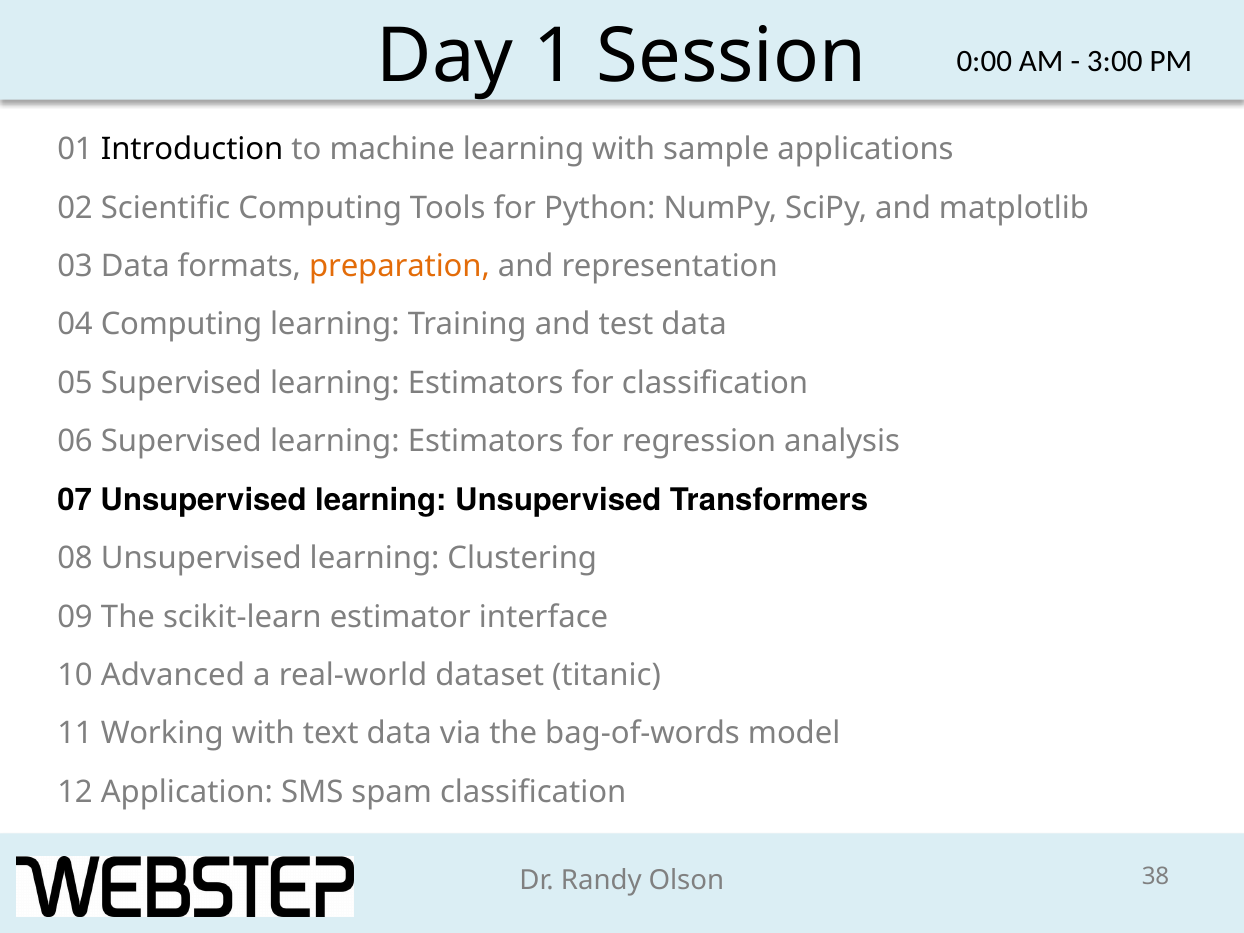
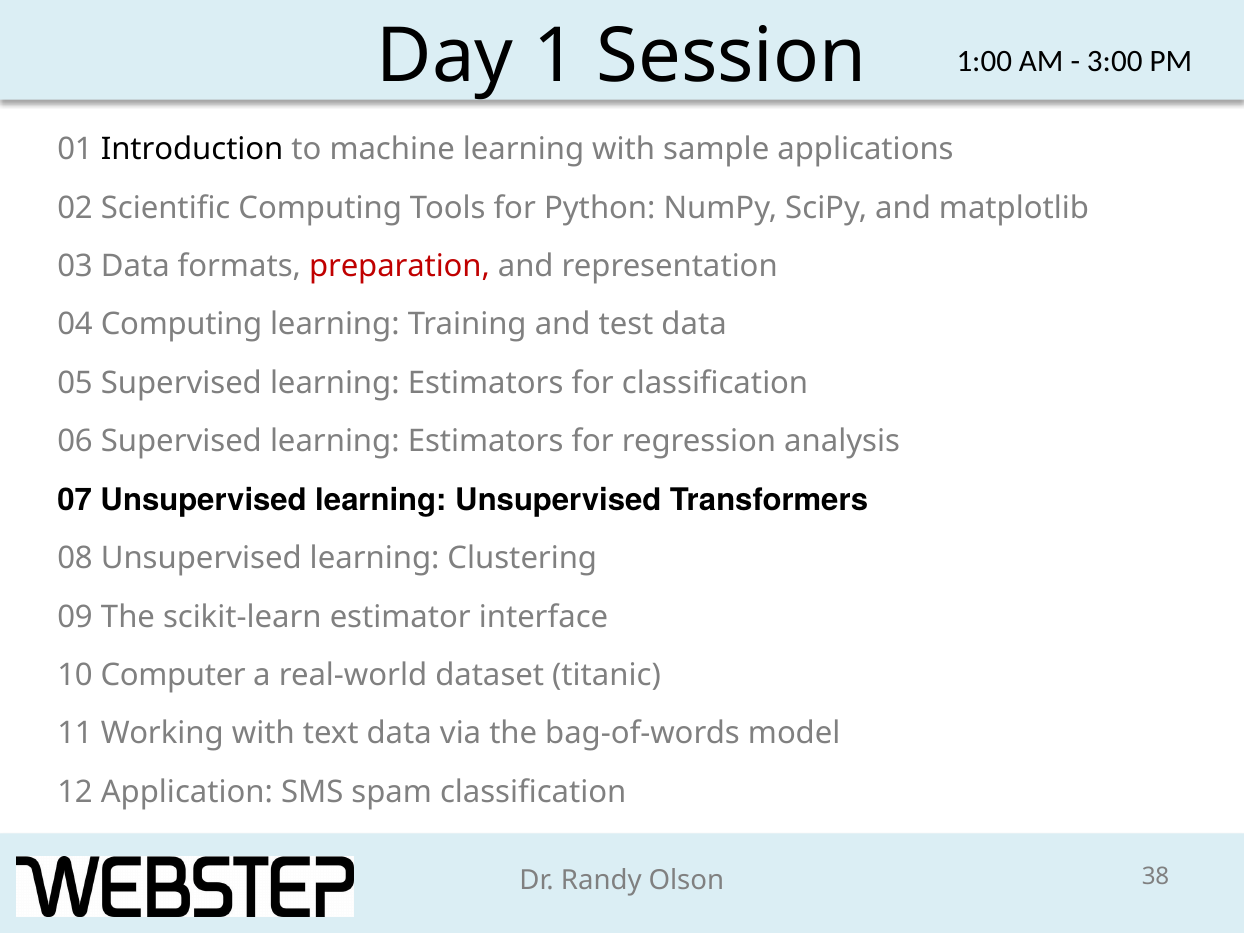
0:00: 0:00 -> 1:00
preparation colour: orange -> red
Advanced: Advanced -> Computer
